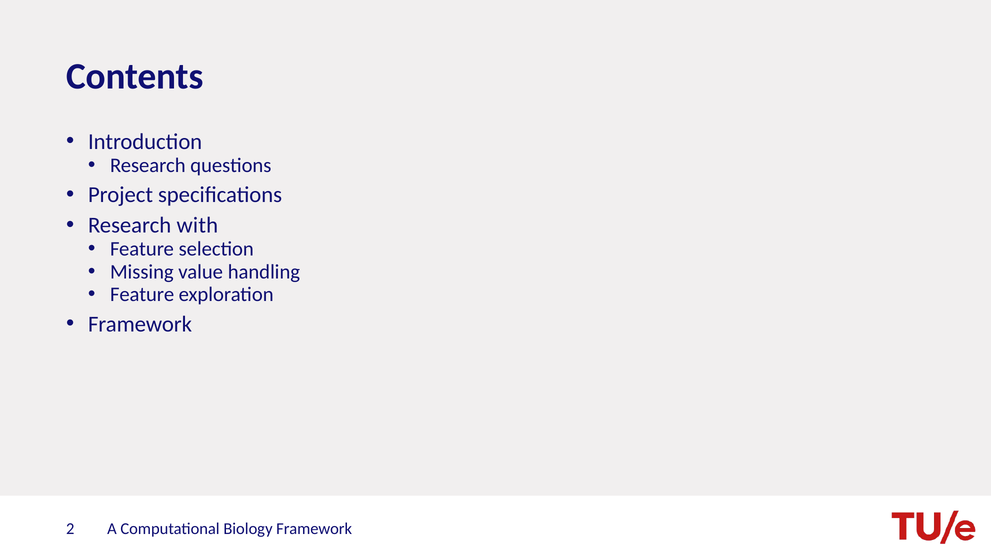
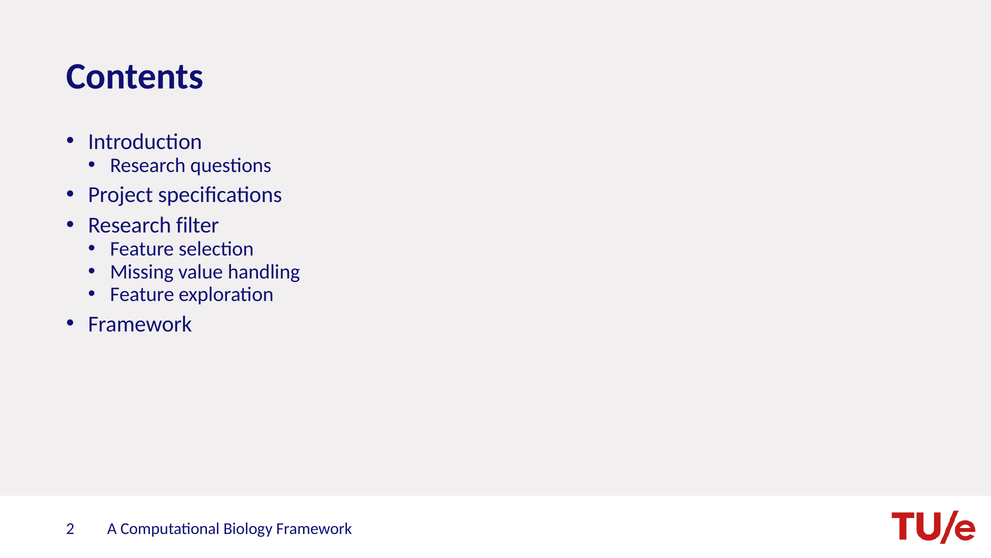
with: with -> filter
